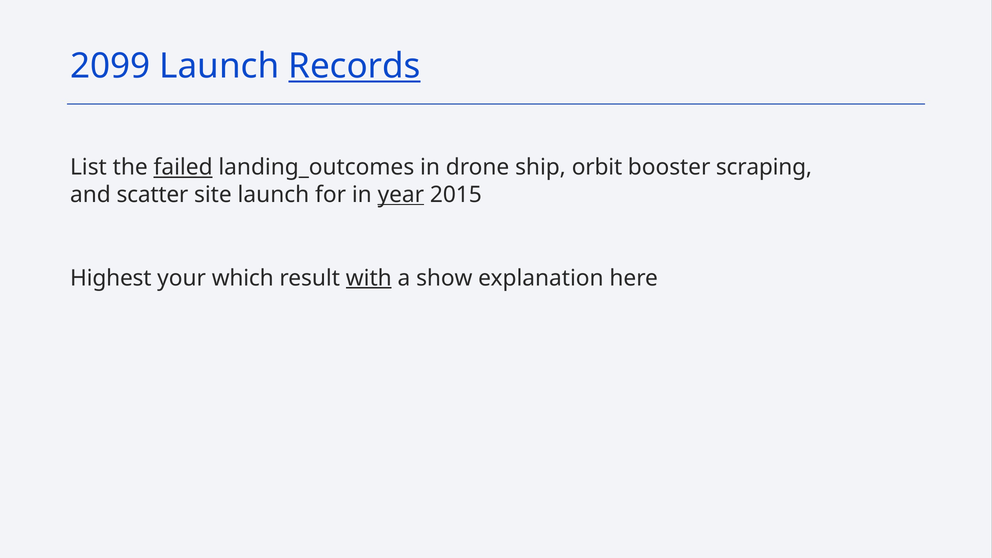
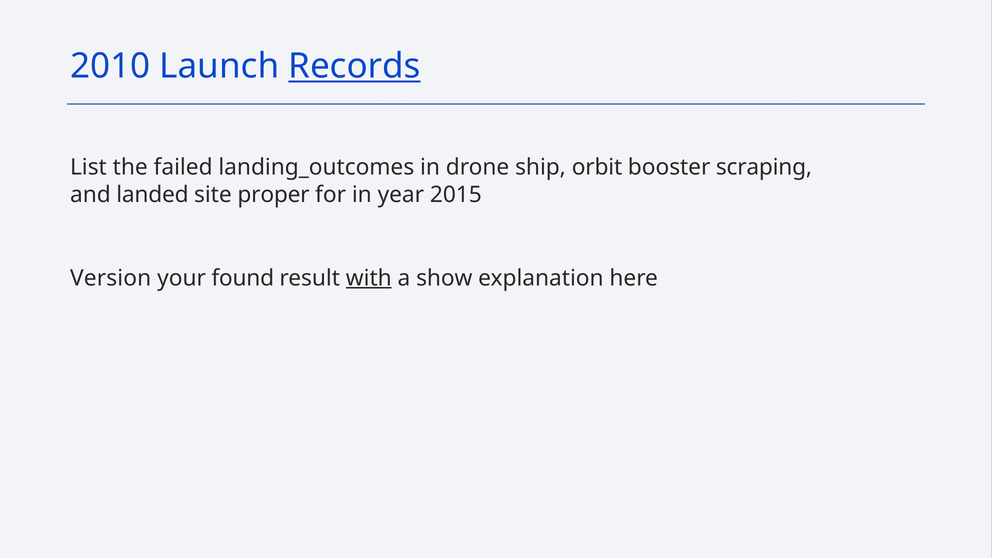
2099: 2099 -> 2010
failed underline: present -> none
scatter: scatter -> landed
site launch: launch -> proper
year underline: present -> none
Highest: Highest -> Version
which: which -> found
